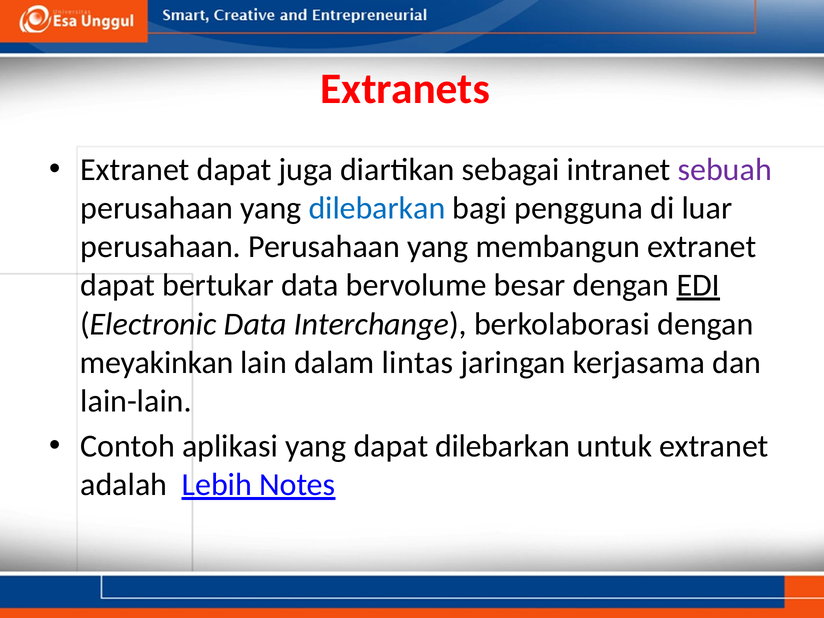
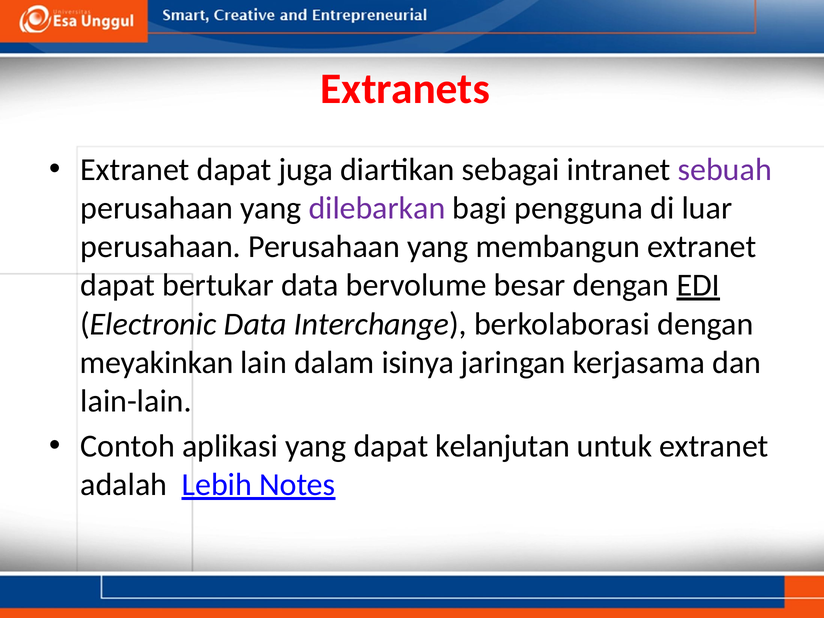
dilebarkan at (377, 208) colour: blue -> purple
lintas: lintas -> isinya
dapat dilebarkan: dilebarkan -> kelanjutan
